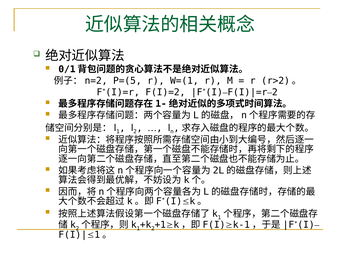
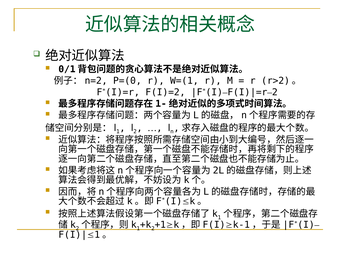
P=(5: P=(5 -> P=(0
